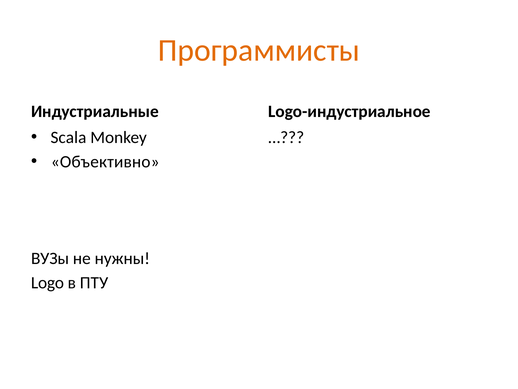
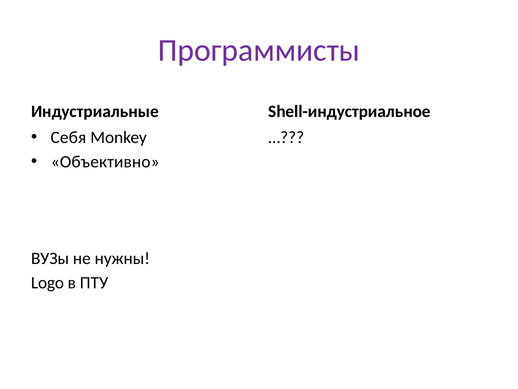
Программисты colour: orange -> purple
Logo-индустриальное: Logo-индустриальное -> Shell-индустриальное
Scala: Scala -> Себя
